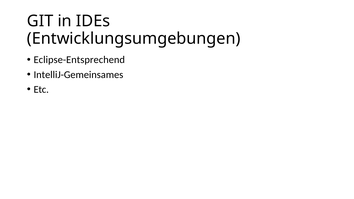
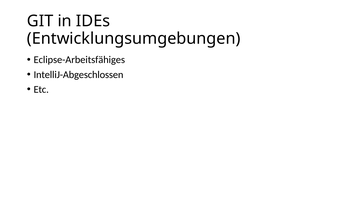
Eclipse-Entsprechend: Eclipse-Entsprechend -> Eclipse-Arbeitsfähiges
IntelliJ-Gemeinsames: IntelliJ-Gemeinsames -> IntelliJ-Abgeschlossen
